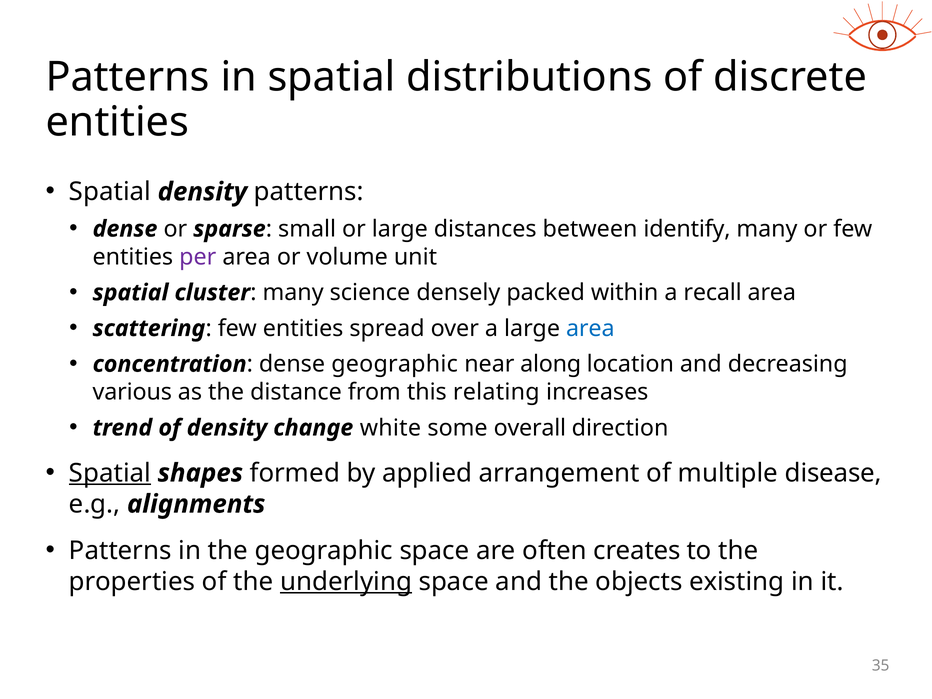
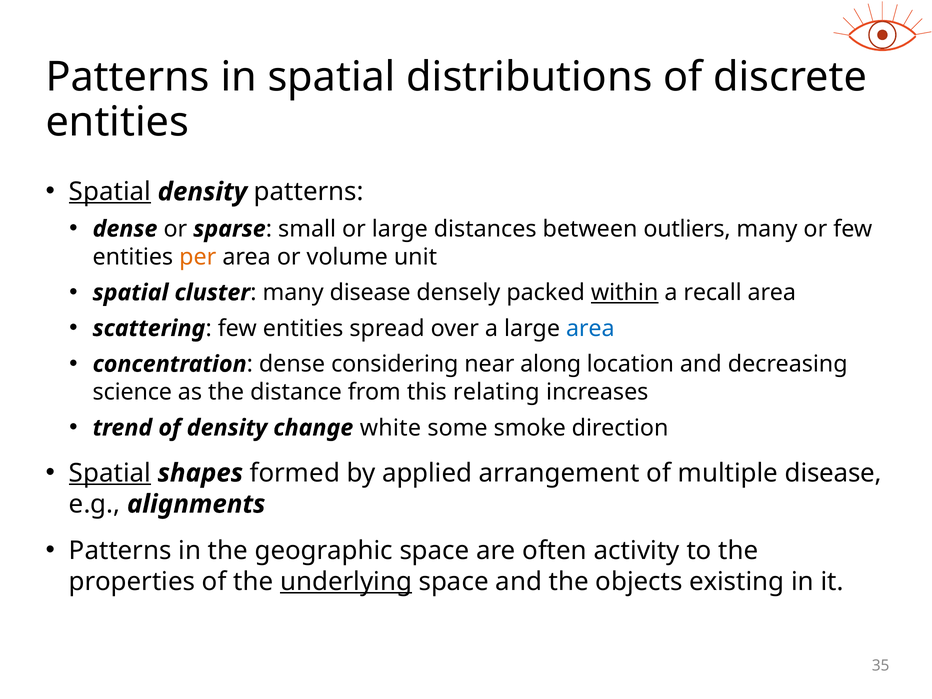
Spatial at (110, 192) underline: none -> present
identify: identify -> outliers
per colour: purple -> orange
many science: science -> disease
within underline: none -> present
dense geographic: geographic -> considering
various: various -> science
overall: overall -> smoke
creates: creates -> activity
